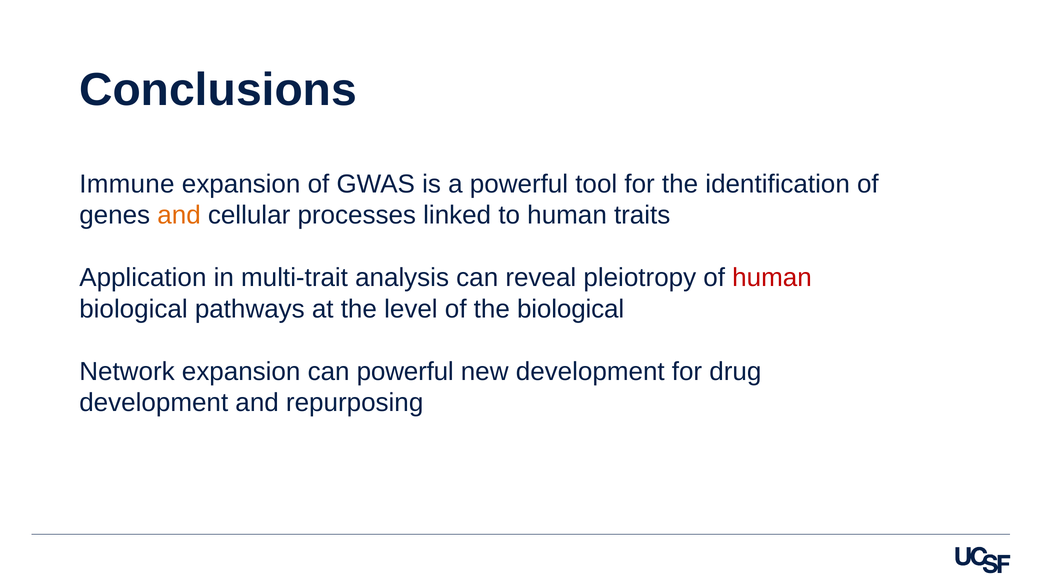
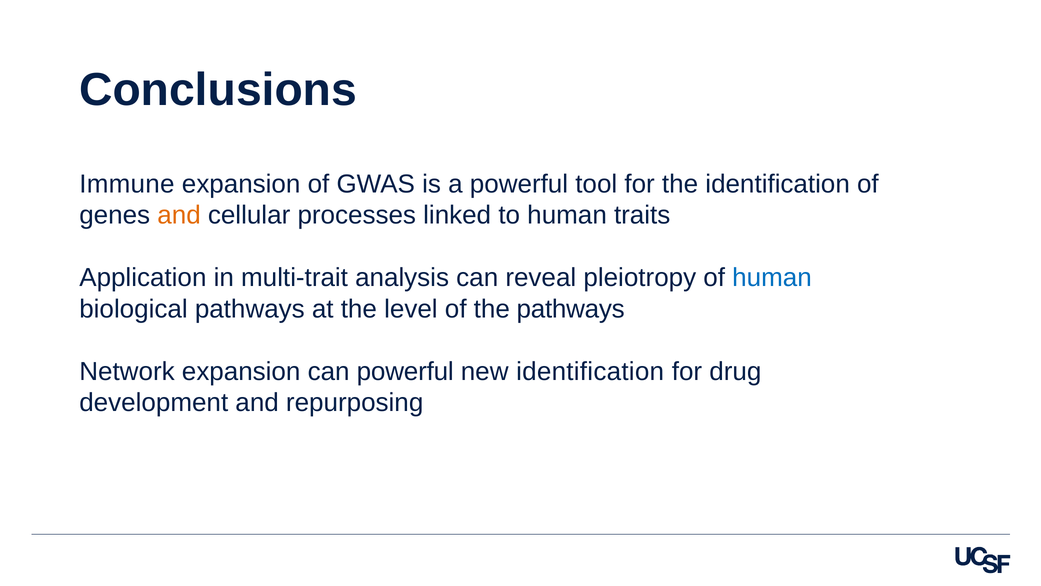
human at (772, 278) colour: red -> blue
the biological: biological -> pathways
new development: development -> identification
